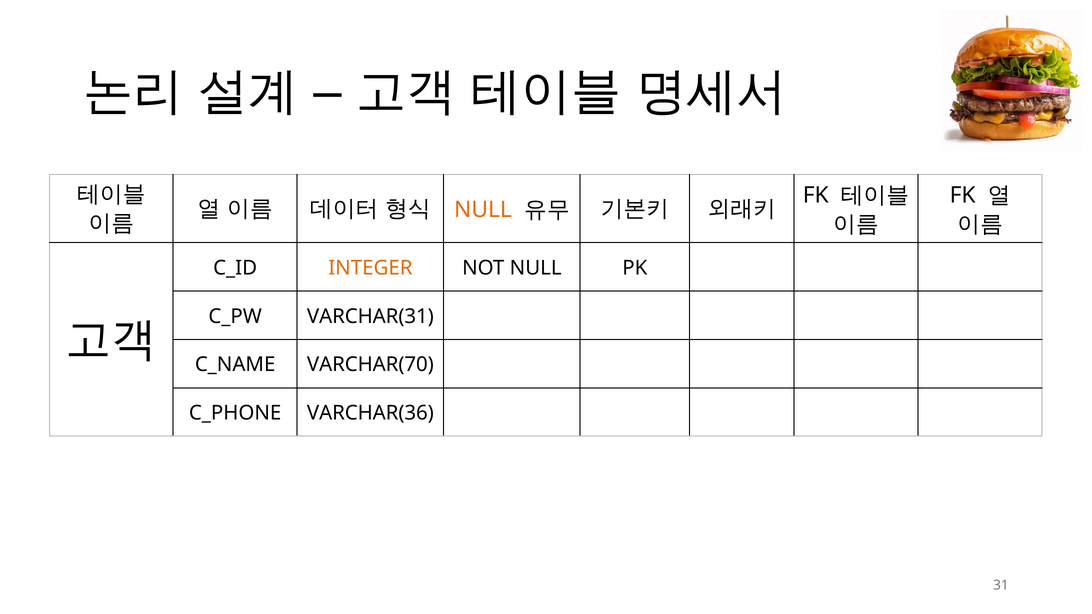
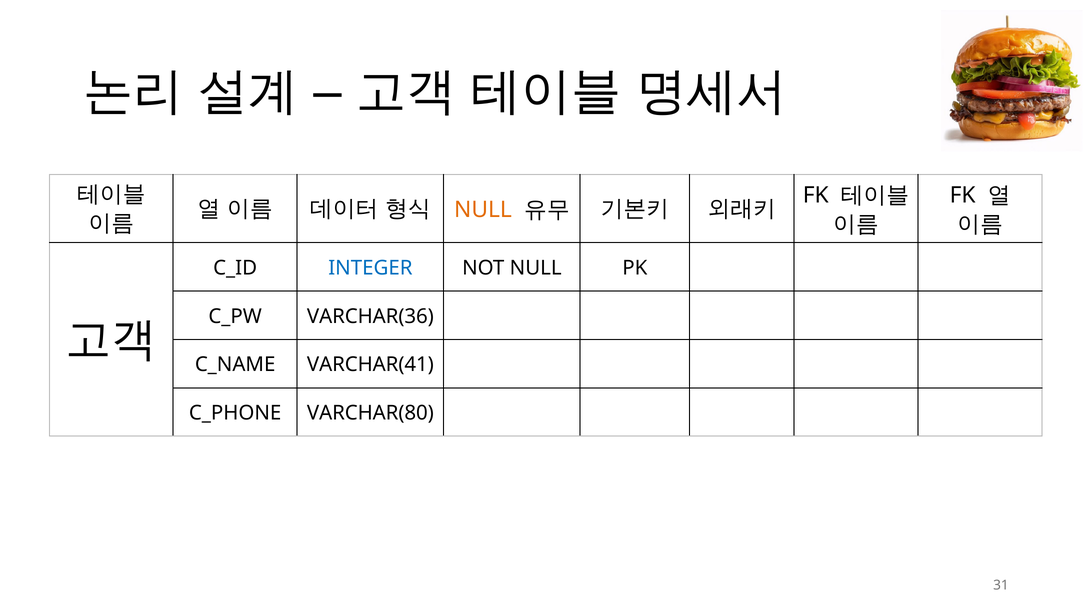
INTEGER colour: orange -> blue
VARCHAR(31: VARCHAR(31 -> VARCHAR(36
VARCHAR(70: VARCHAR(70 -> VARCHAR(41
VARCHAR(36: VARCHAR(36 -> VARCHAR(80
